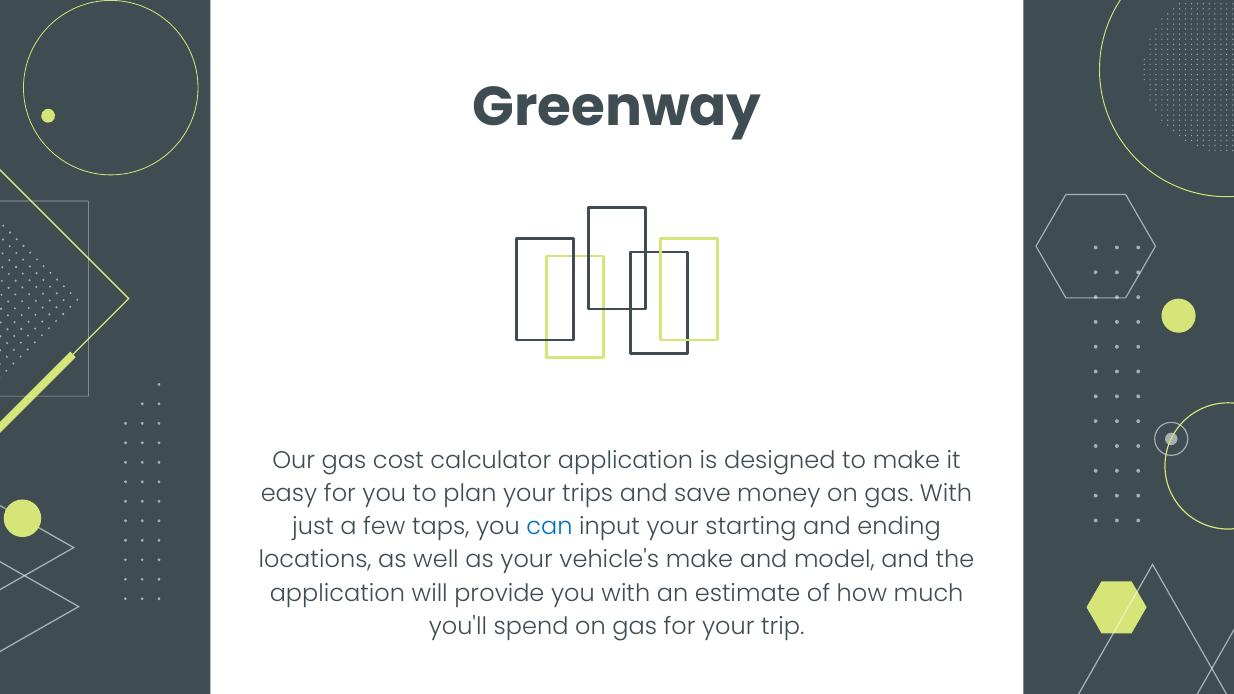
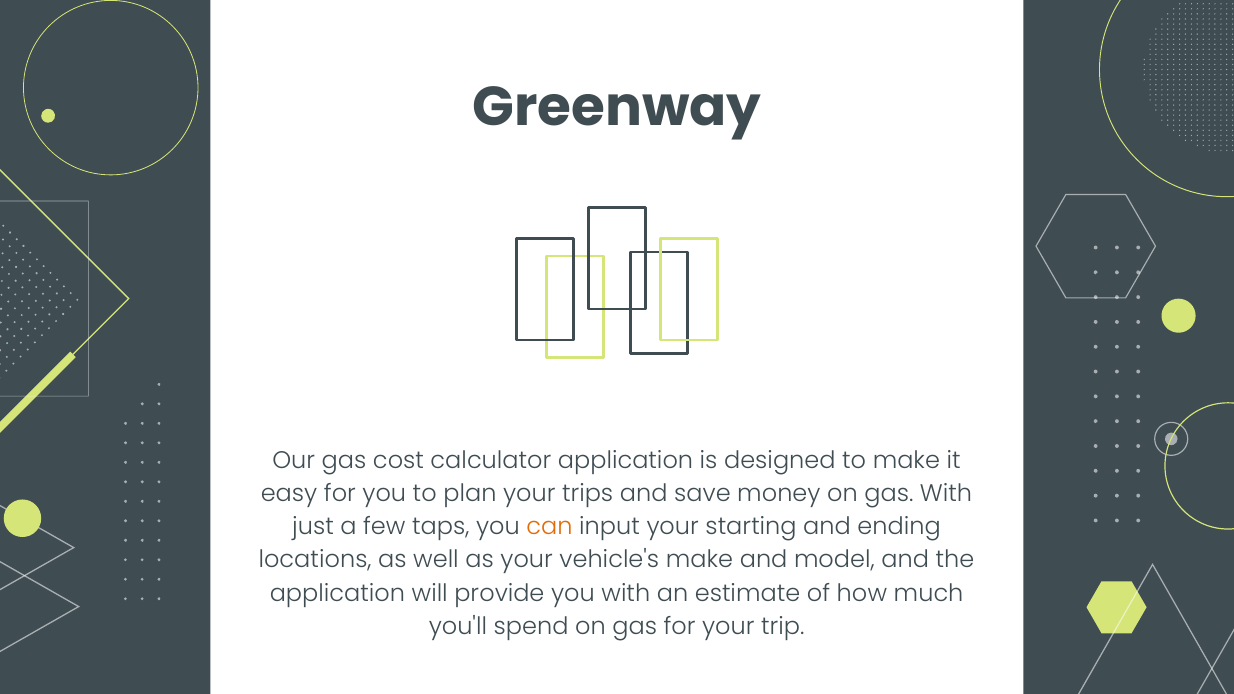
can colour: blue -> orange
